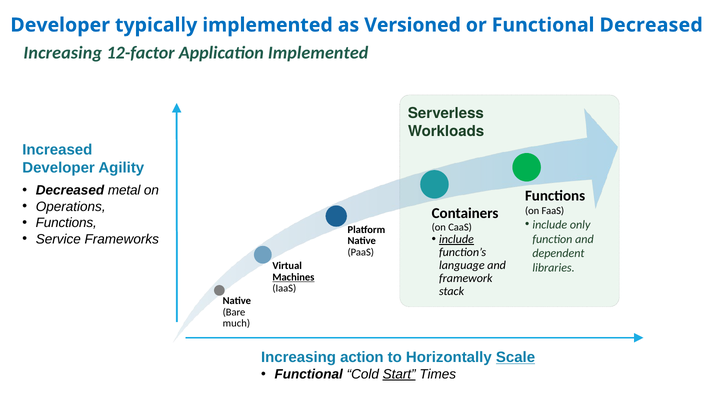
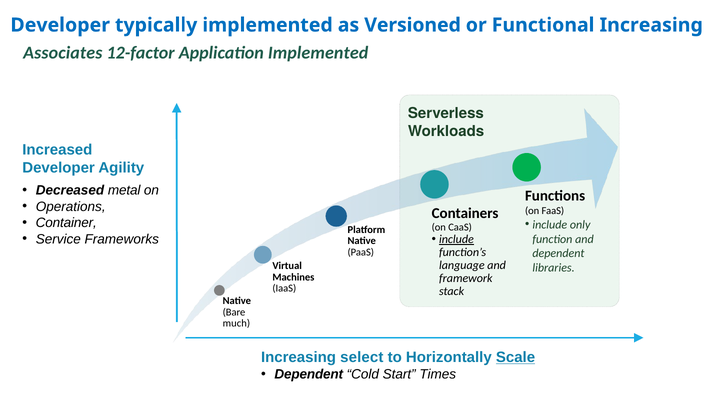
Functional Decreased: Decreased -> Increasing
Increasing at (63, 53): Increasing -> Associates
Functions at (66, 223): Functions -> Container
Machines underline: present -> none
action: action -> select
Functional at (309, 374): Functional -> Dependent
Start underline: present -> none
